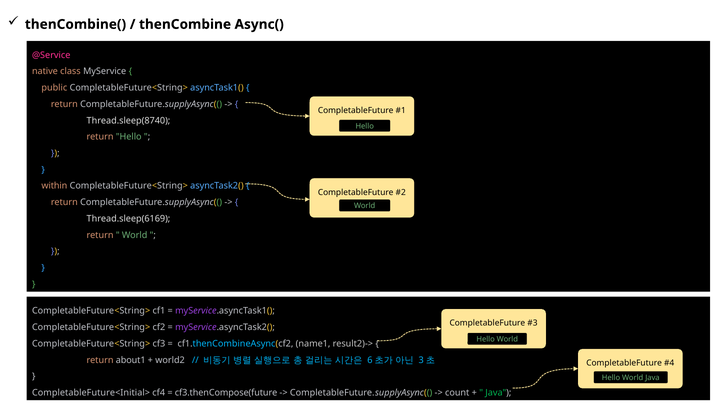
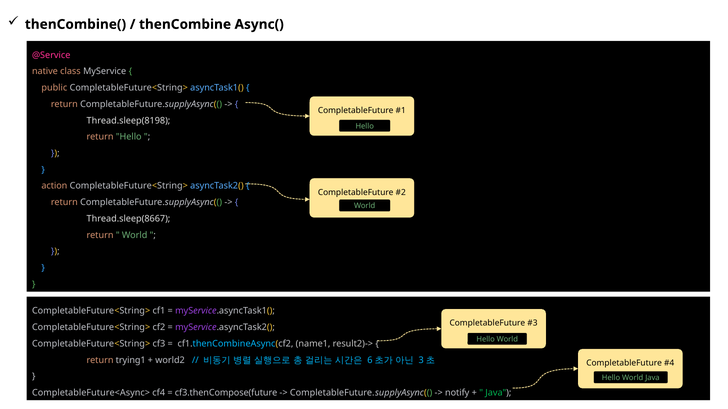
Thread.sleep(8740: Thread.sleep(8740 -> Thread.sleep(8198
within: within -> action
Thread.sleep(6169: Thread.sleep(6169 -> Thread.sleep(8667
about1: about1 -> trying1
CompletableFuture<Initial>: CompletableFuture<Initial> -> CompletableFuture<Async>
count: count -> notify
